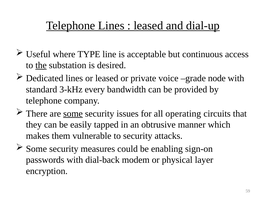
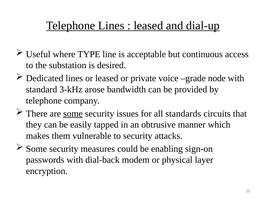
the underline: present -> none
every: every -> arose
operating: operating -> standards
